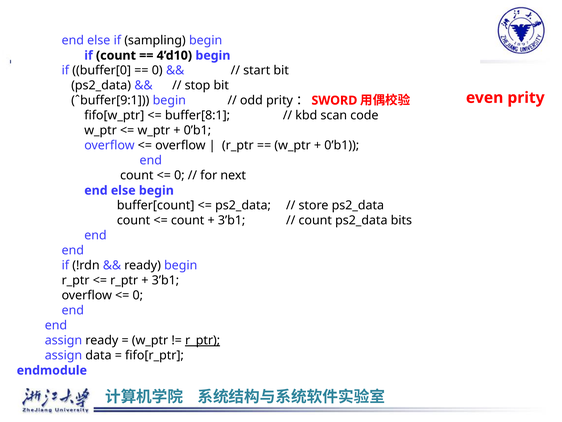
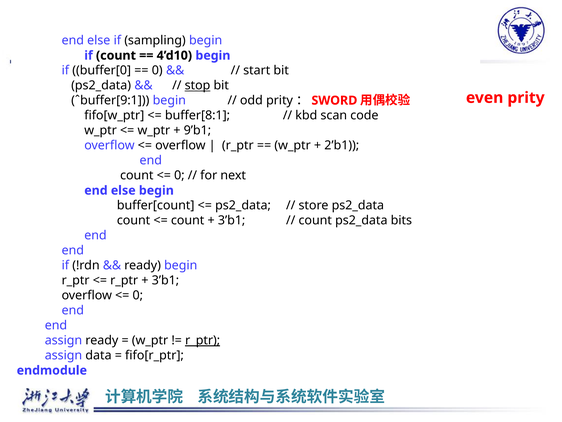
stop underline: none -> present
0’b1 at (197, 130): 0’b1 -> 9’b1
0’b1 at (342, 145): 0’b1 -> 2’b1
